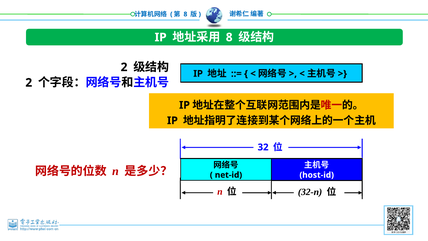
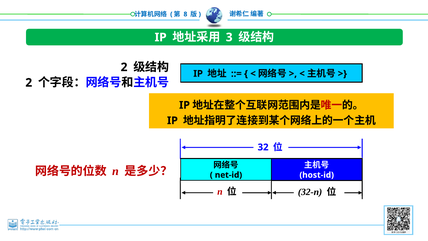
8 at (229, 37): 8 -> 3
